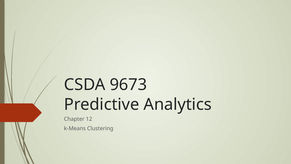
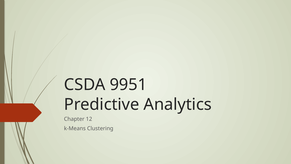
9673: 9673 -> 9951
